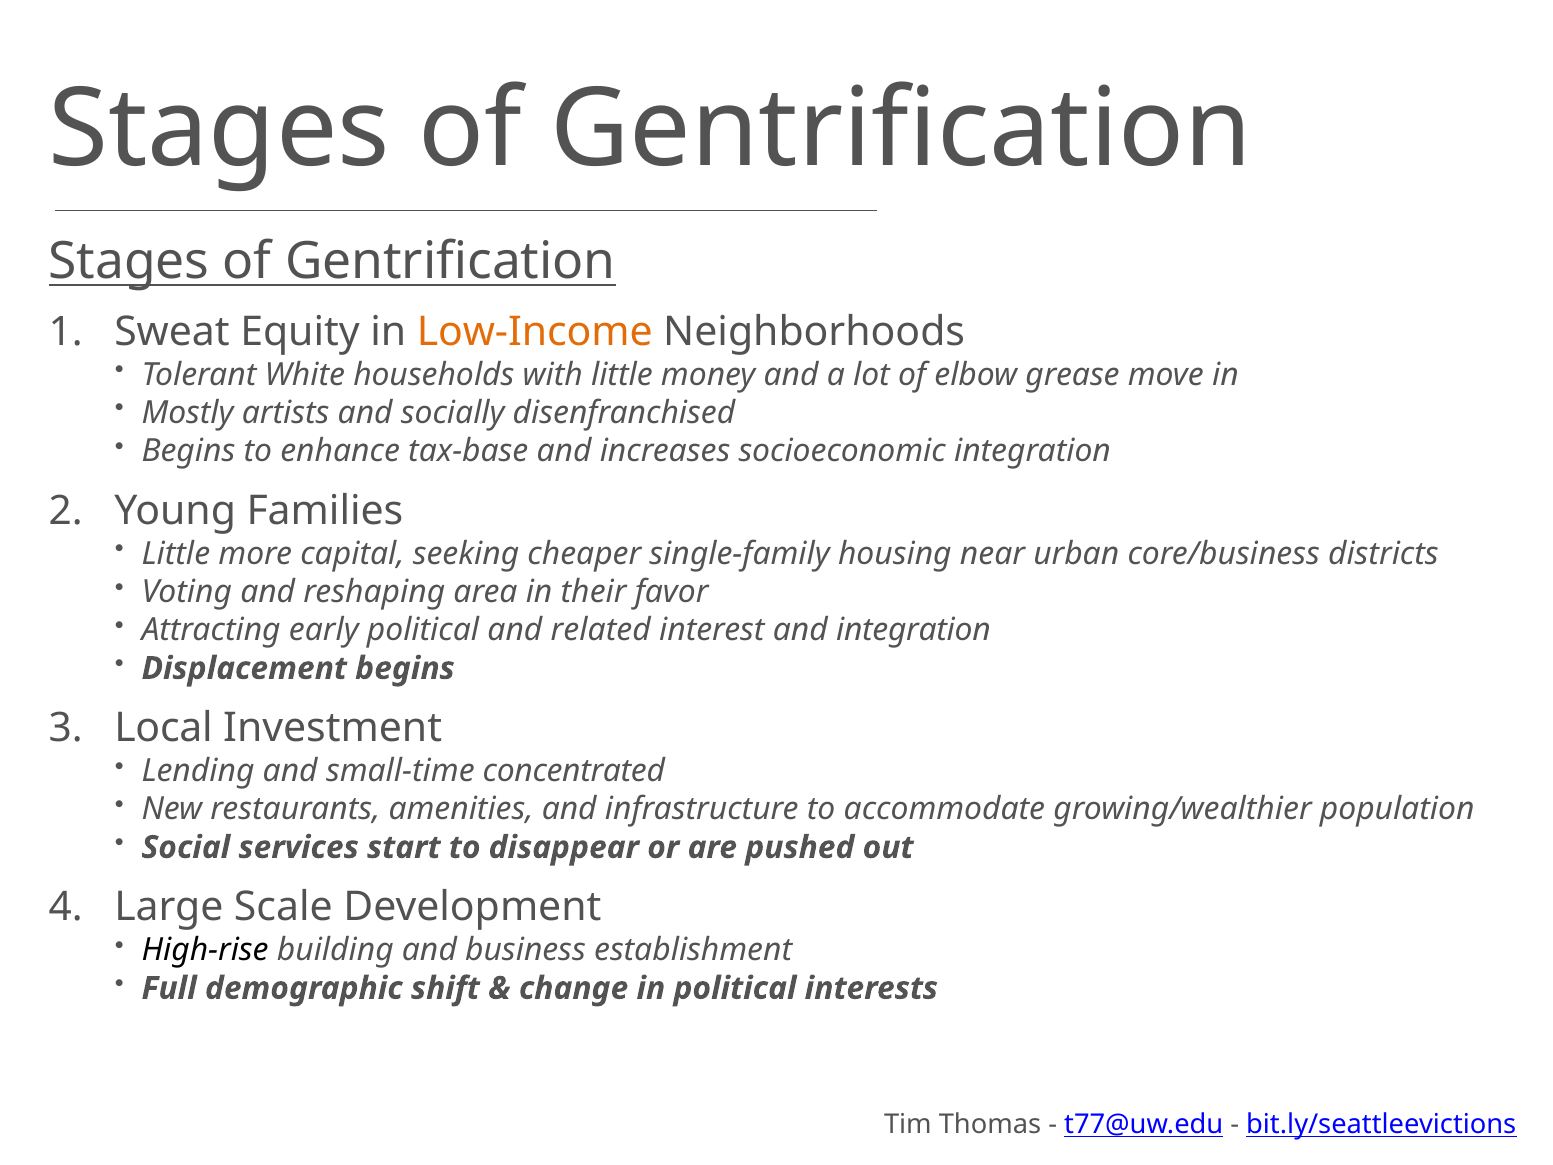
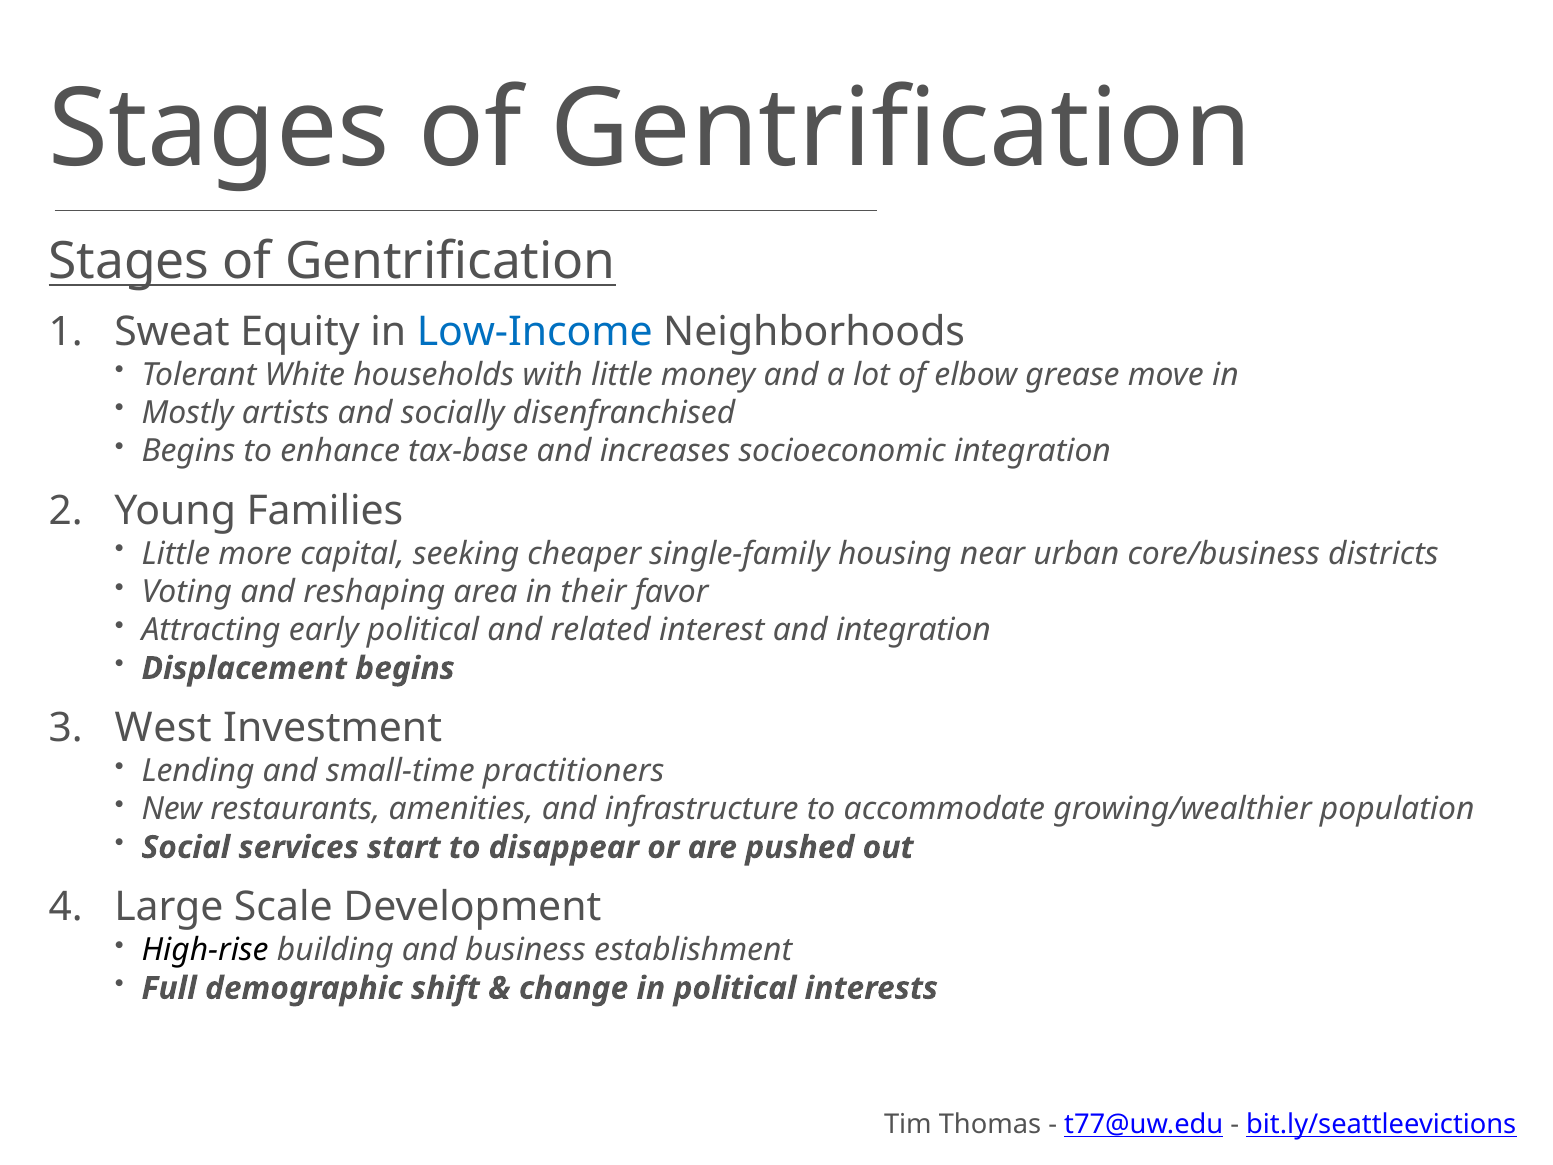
Low-Income colour: orange -> blue
Local: Local -> West
concentrated: concentrated -> practitioners
